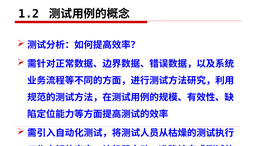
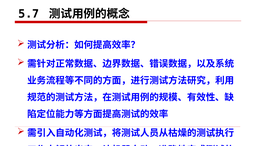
1.2: 1.2 -> 5.7
